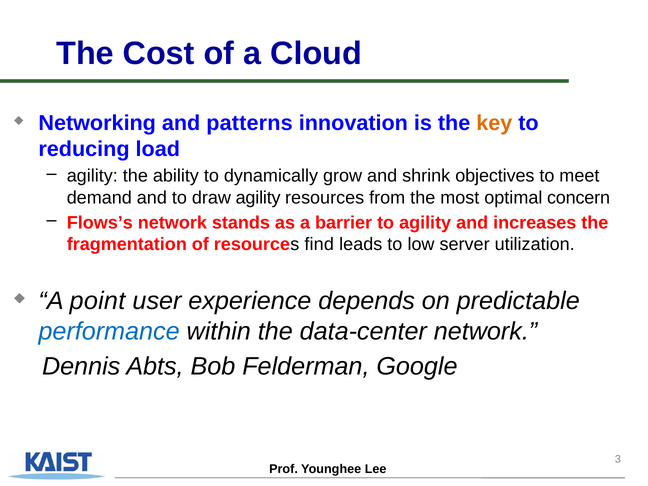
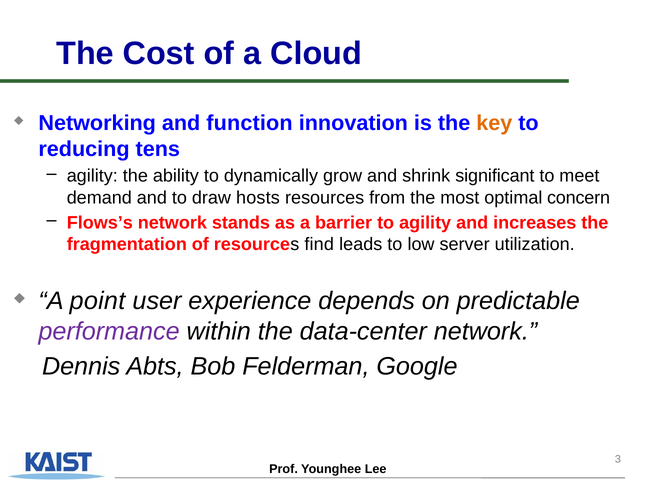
patterns: patterns -> function
load: load -> tens
objectives: objectives -> significant
draw agility: agility -> hosts
performance colour: blue -> purple
